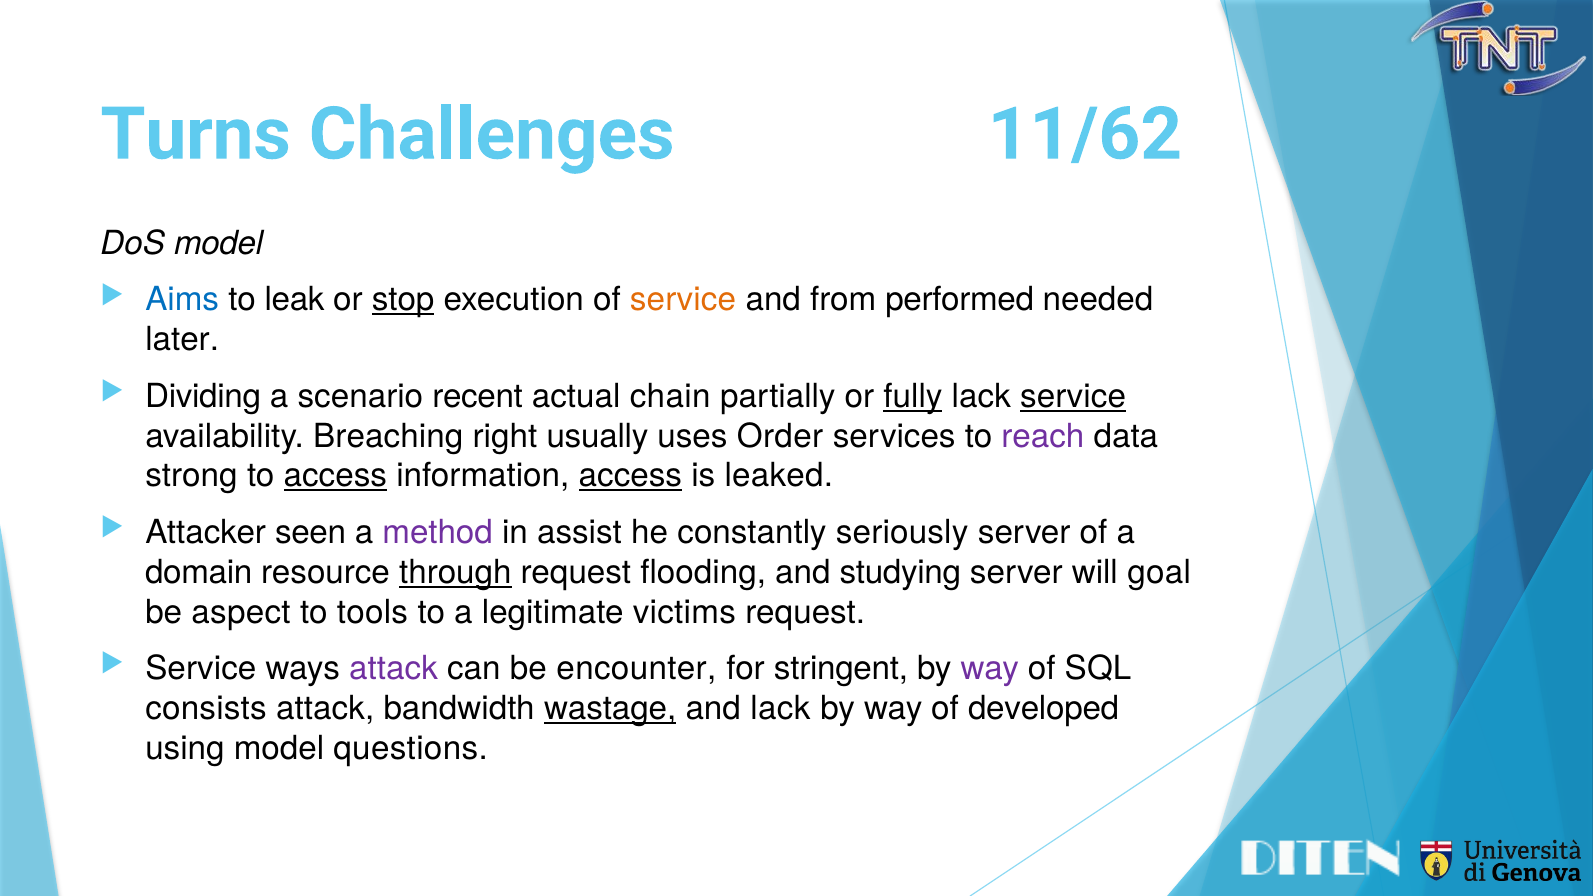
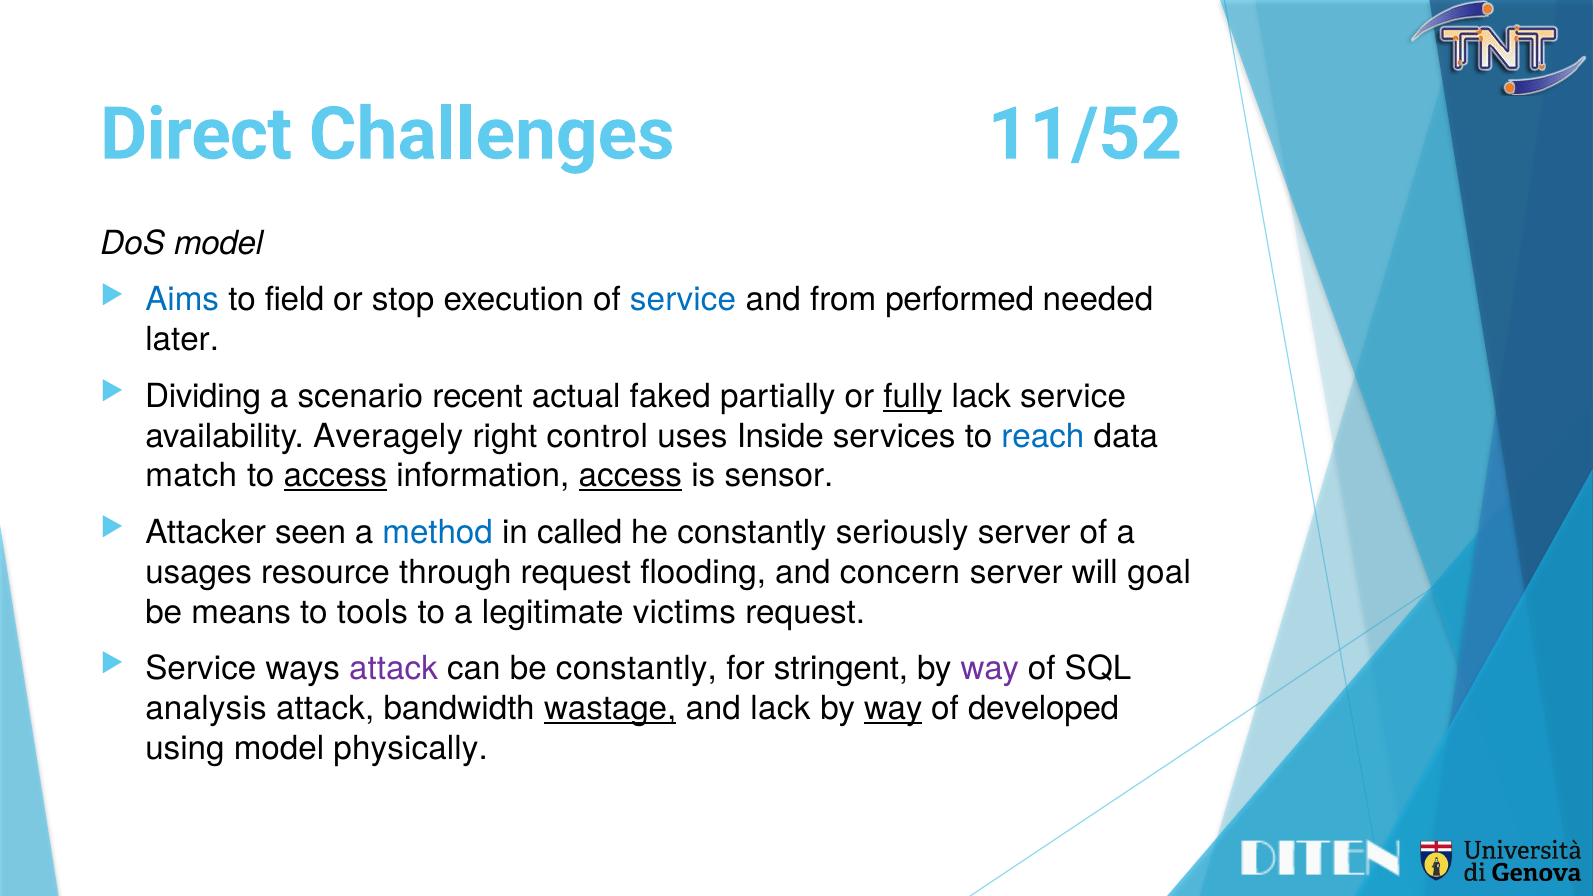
Turns: Turns -> Direct
11/62: 11/62 -> 11/52
leak: leak -> field
stop underline: present -> none
service at (683, 300) colour: orange -> blue
chain: chain -> faked
service at (1073, 396) underline: present -> none
Breaching: Breaching -> Averagely
usually: usually -> control
Order: Order -> Inside
reach colour: purple -> blue
strong: strong -> match
leaked: leaked -> sensor
method colour: purple -> blue
assist: assist -> called
domain: domain -> usages
through underline: present -> none
studying: studying -> concern
aspect: aspect -> means
be encounter: encounter -> constantly
consists: consists -> analysis
way at (893, 708) underline: none -> present
questions: questions -> physically
